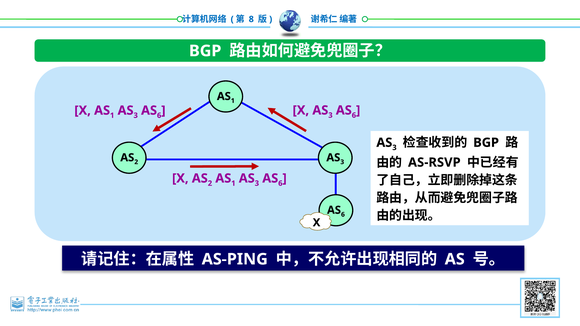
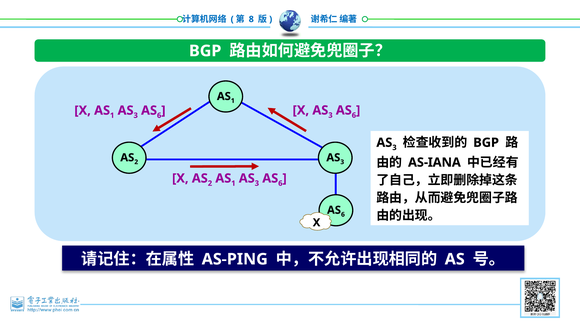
AS-RSVP: AS-RSVP -> AS-IANA
